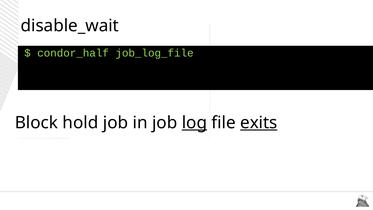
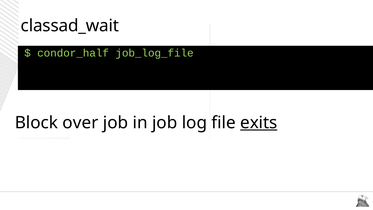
disable_wait: disable_wait -> classad_wait
hold: hold -> over
log underline: present -> none
